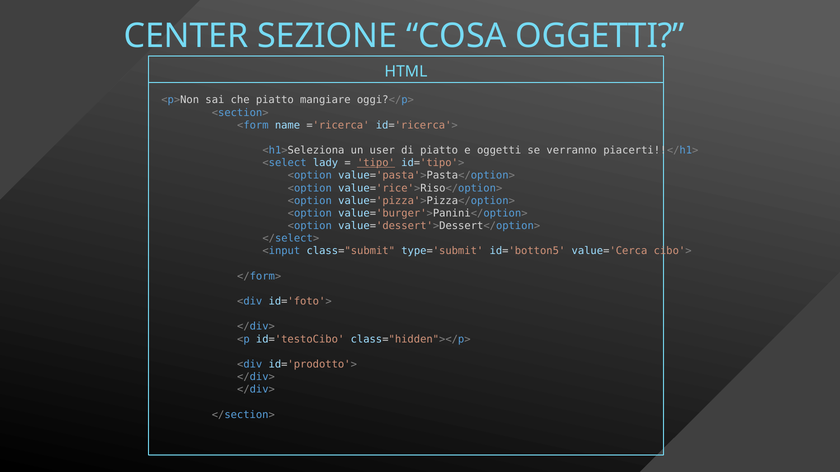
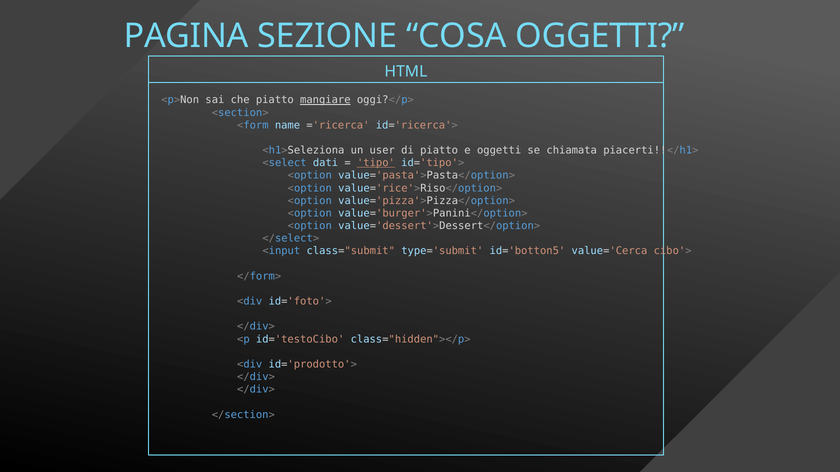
CENTER: CENTER -> PAGINA
mangiare underline: none -> present
verranno: verranno -> chiamata
lady: lady -> dati
